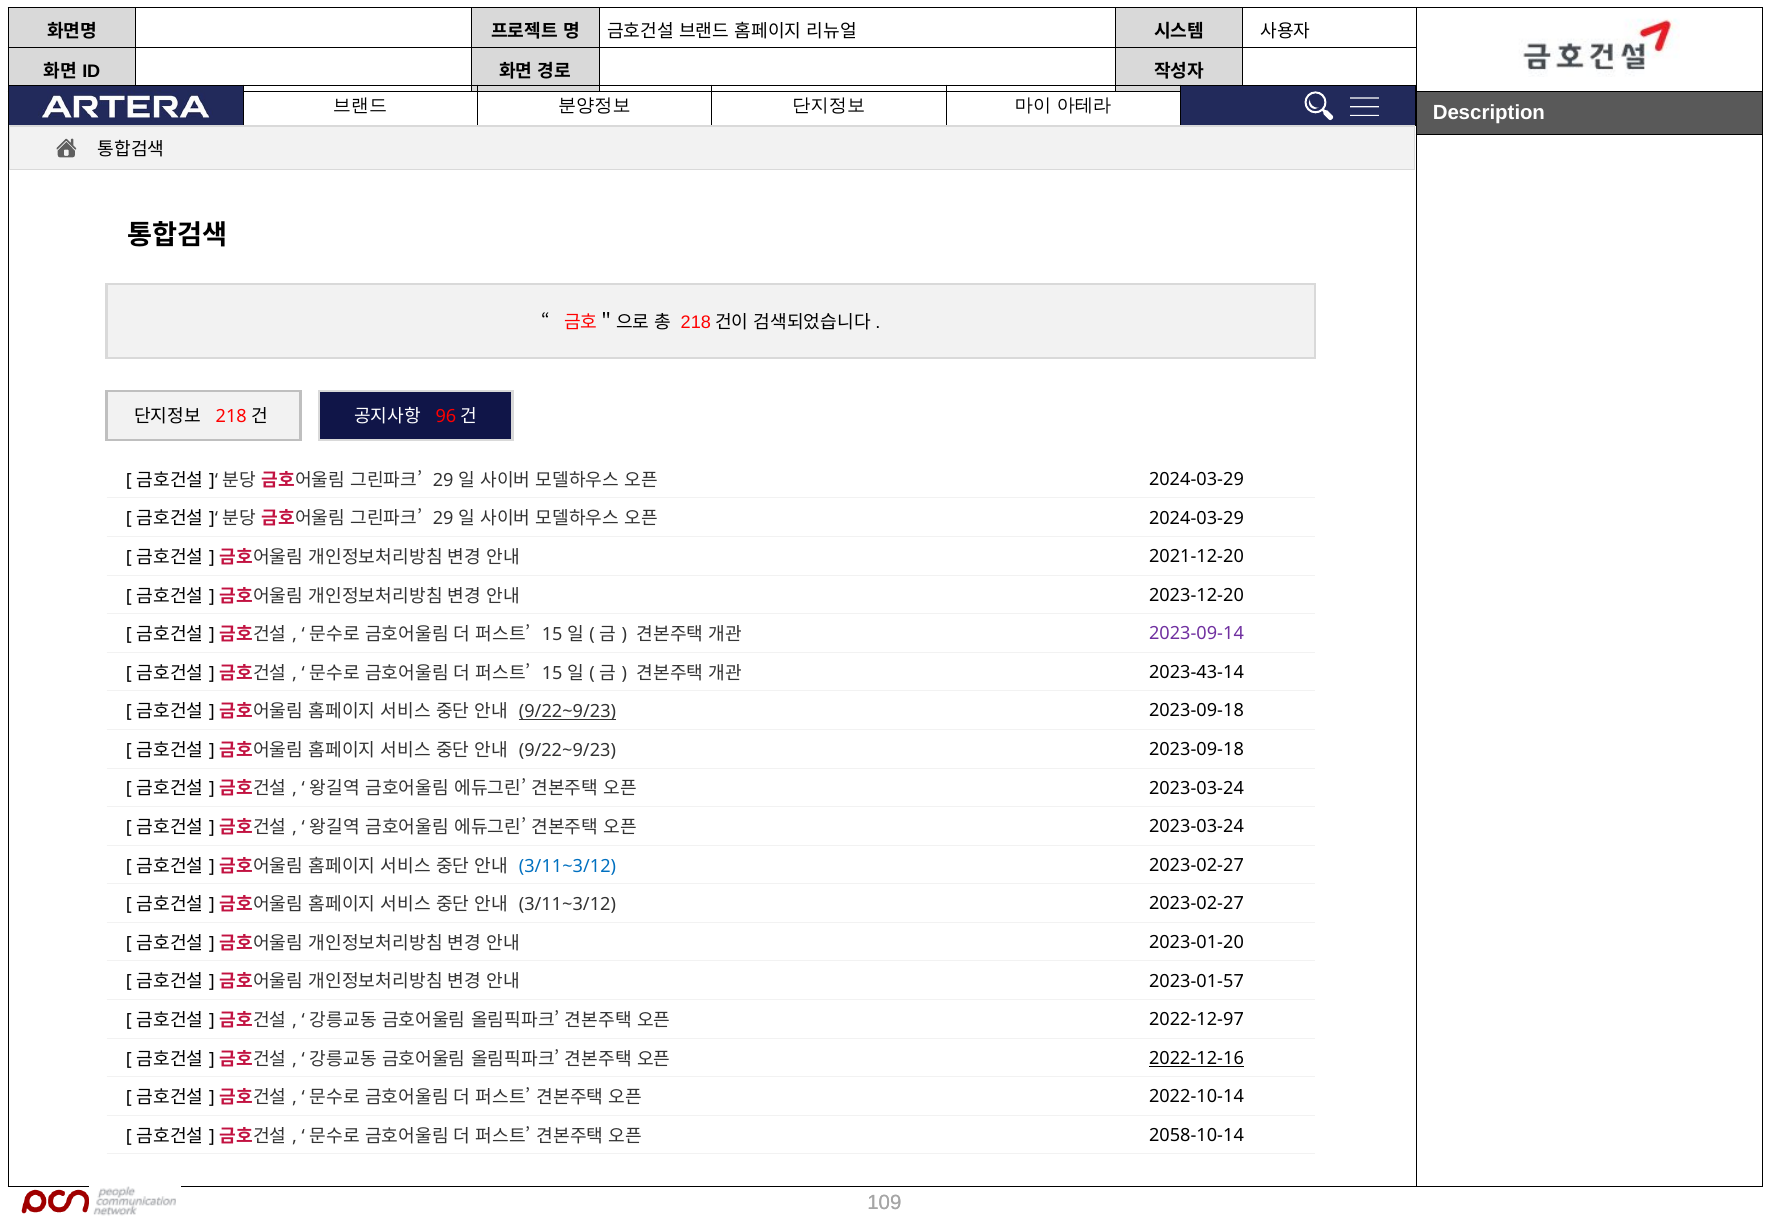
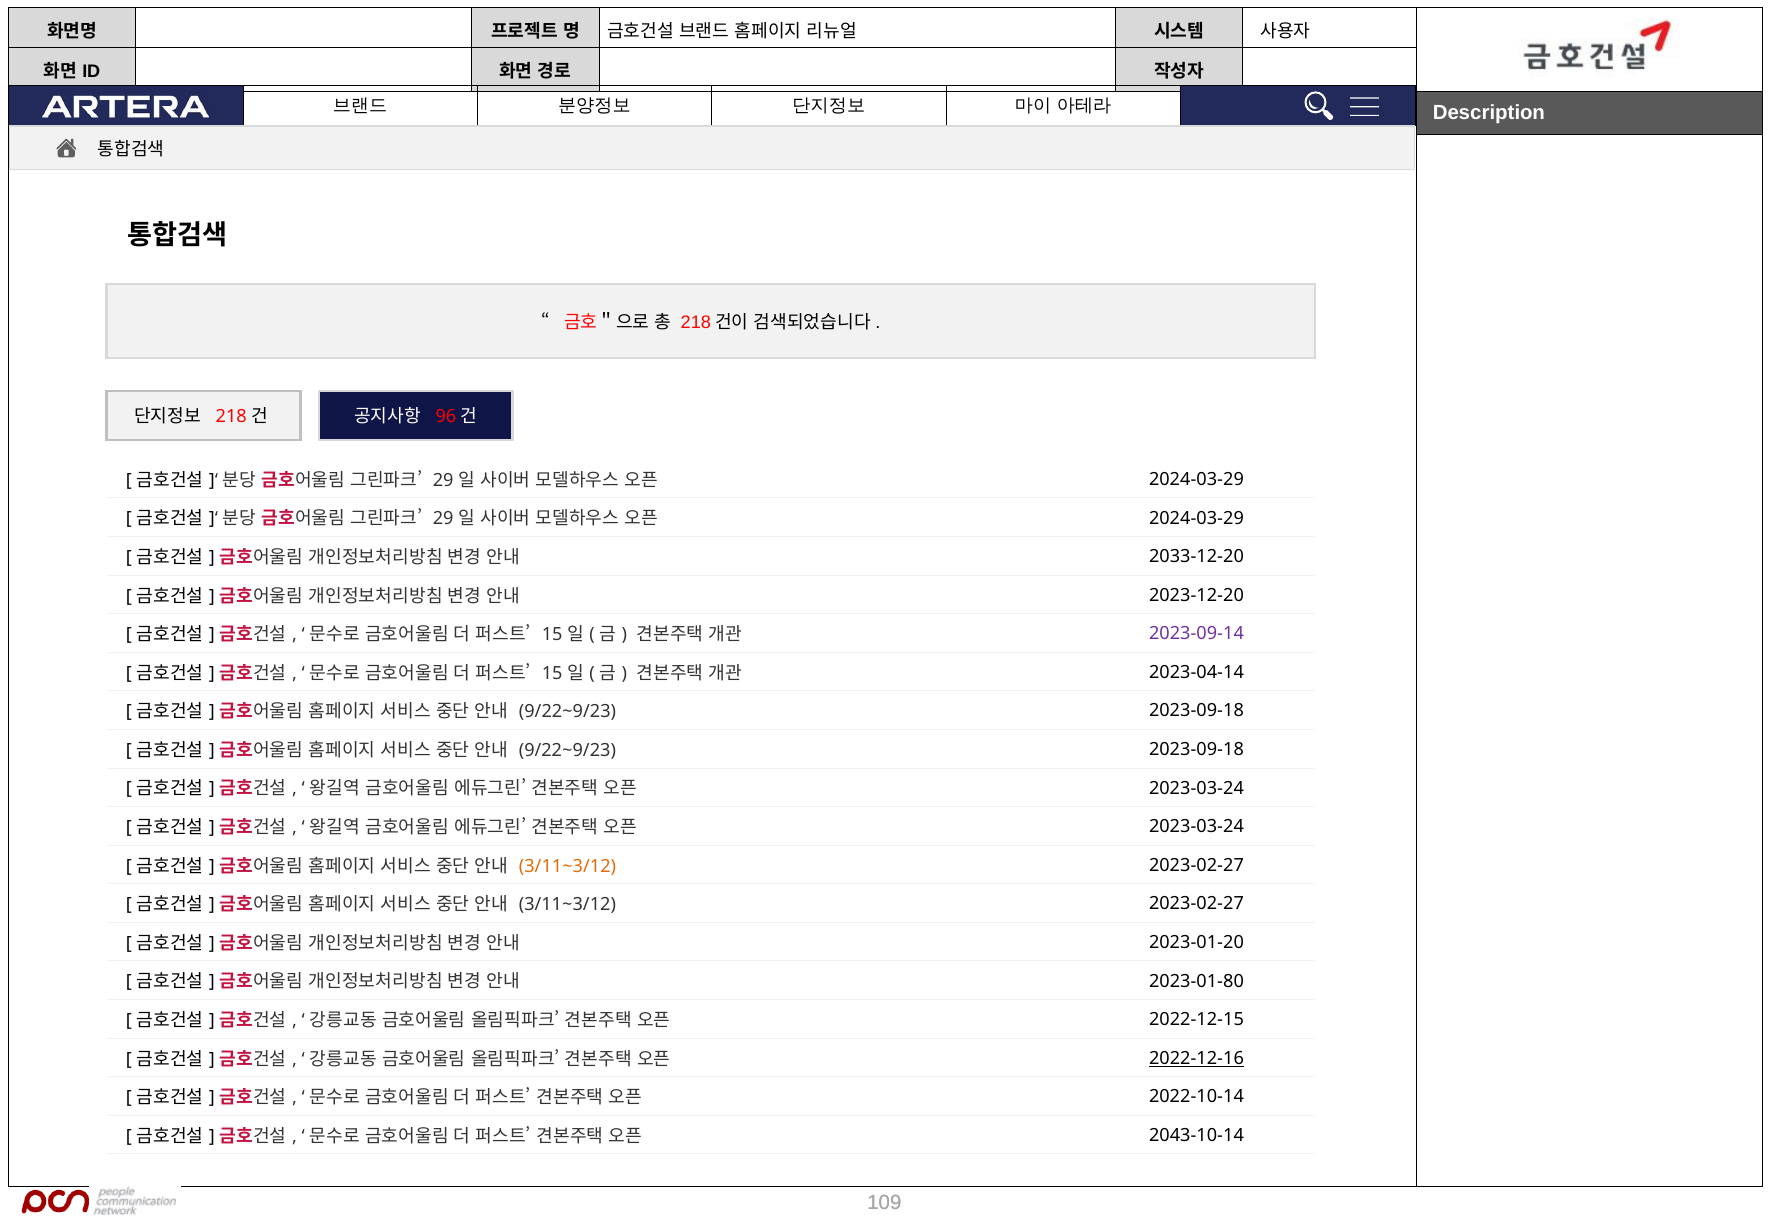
2021-12-20: 2021-12-20 -> 2033-12-20
2023-43-14: 2023-43-14 -> 2023-04-14
9/22~9/23 at (567, 712) underline: present -> none
3/11~3/12 at (567, 866) colour: blue -> orange
2023-01-57: 2023-01-57 -> 2023-01-80
2022-12-97: 2022-12-97 -> 2022-12-15
2058-10-14: 2058-10-14 -> 2043-10-14
